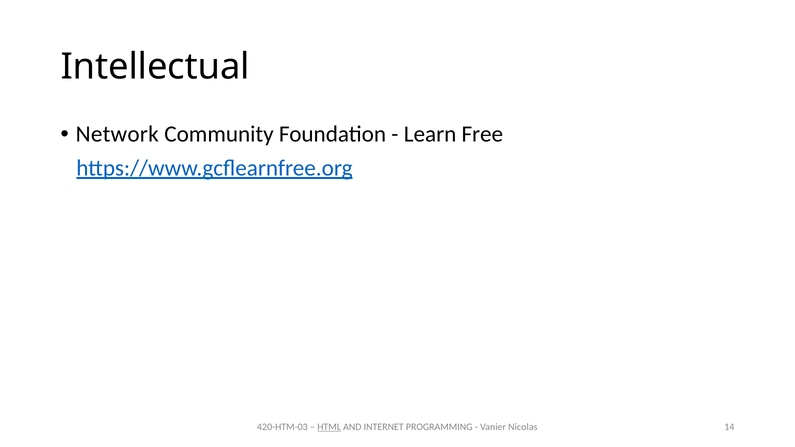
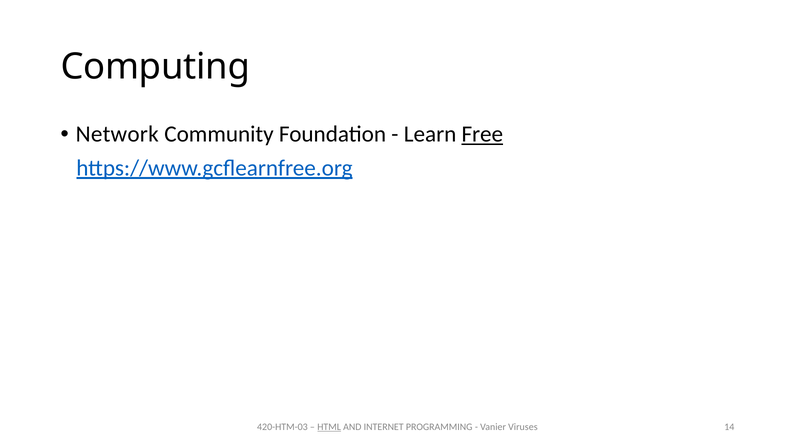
Intellectual: Intellectual -> Computing
Free underline: none -> present
Nicolas: Nicolas -> Viruses
